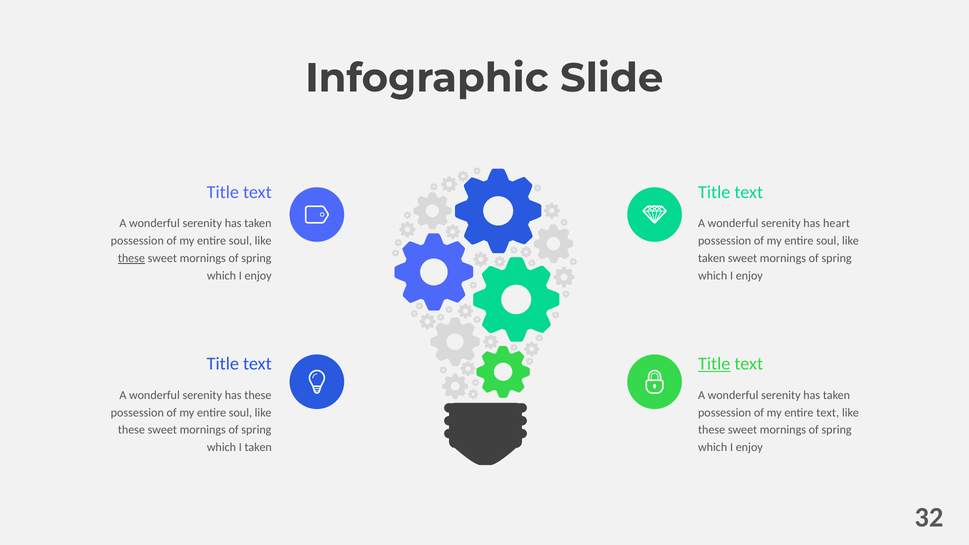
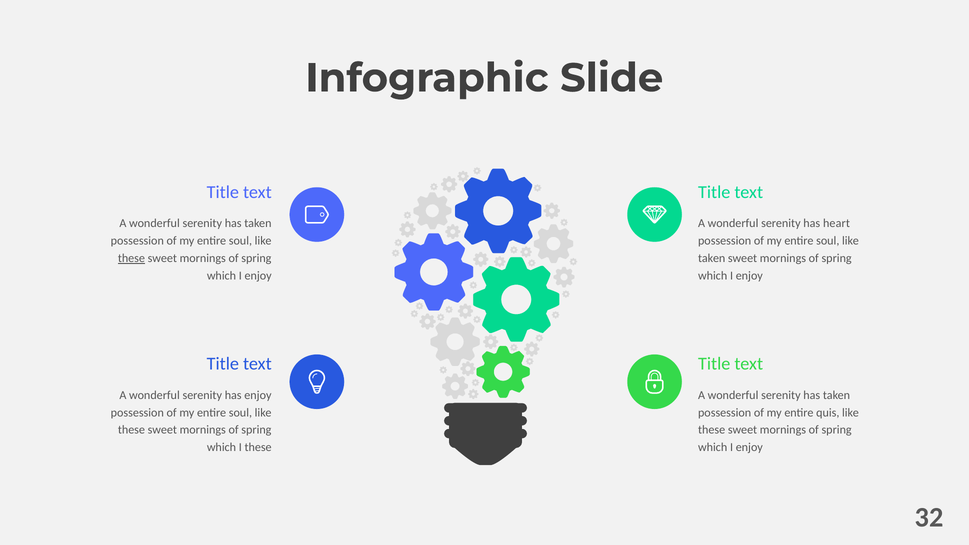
Title at (714, 364) underline: present -> none
has these: these -> enjoy
entire text: text -> quis
I taken: taken -> these
